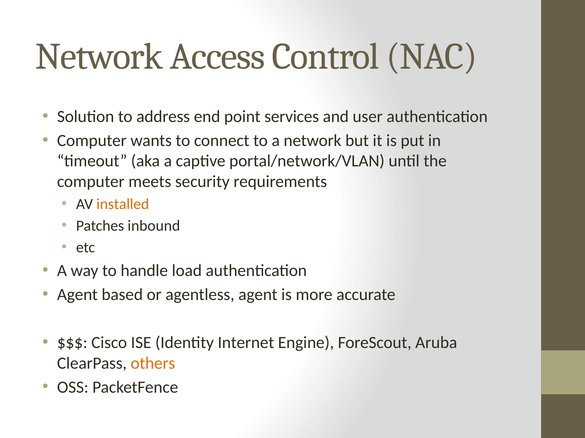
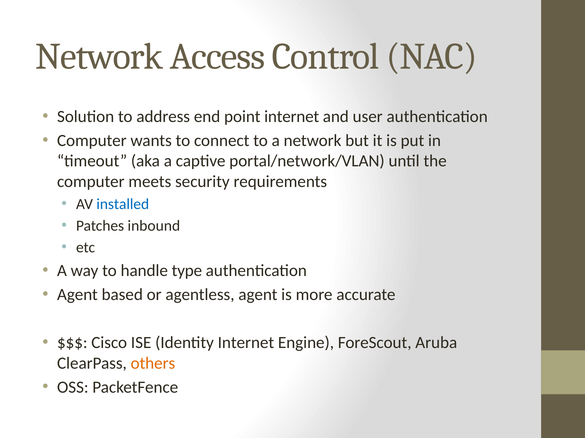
point services: services -> internet
installed colour: orange -> blue
load: load -> type
